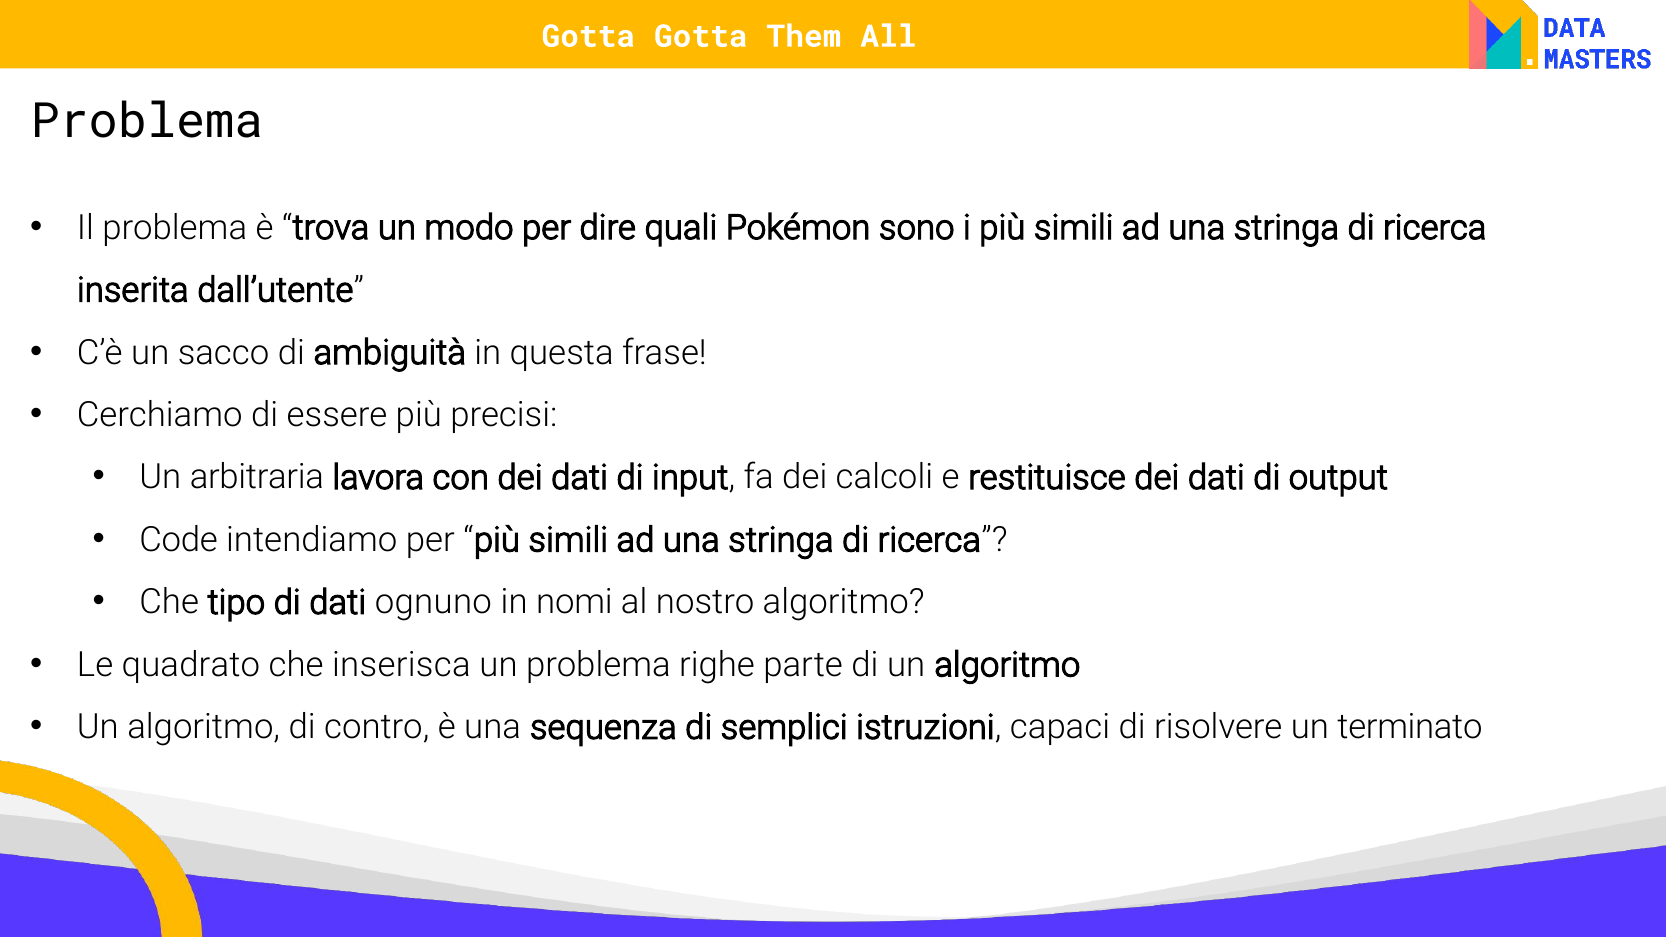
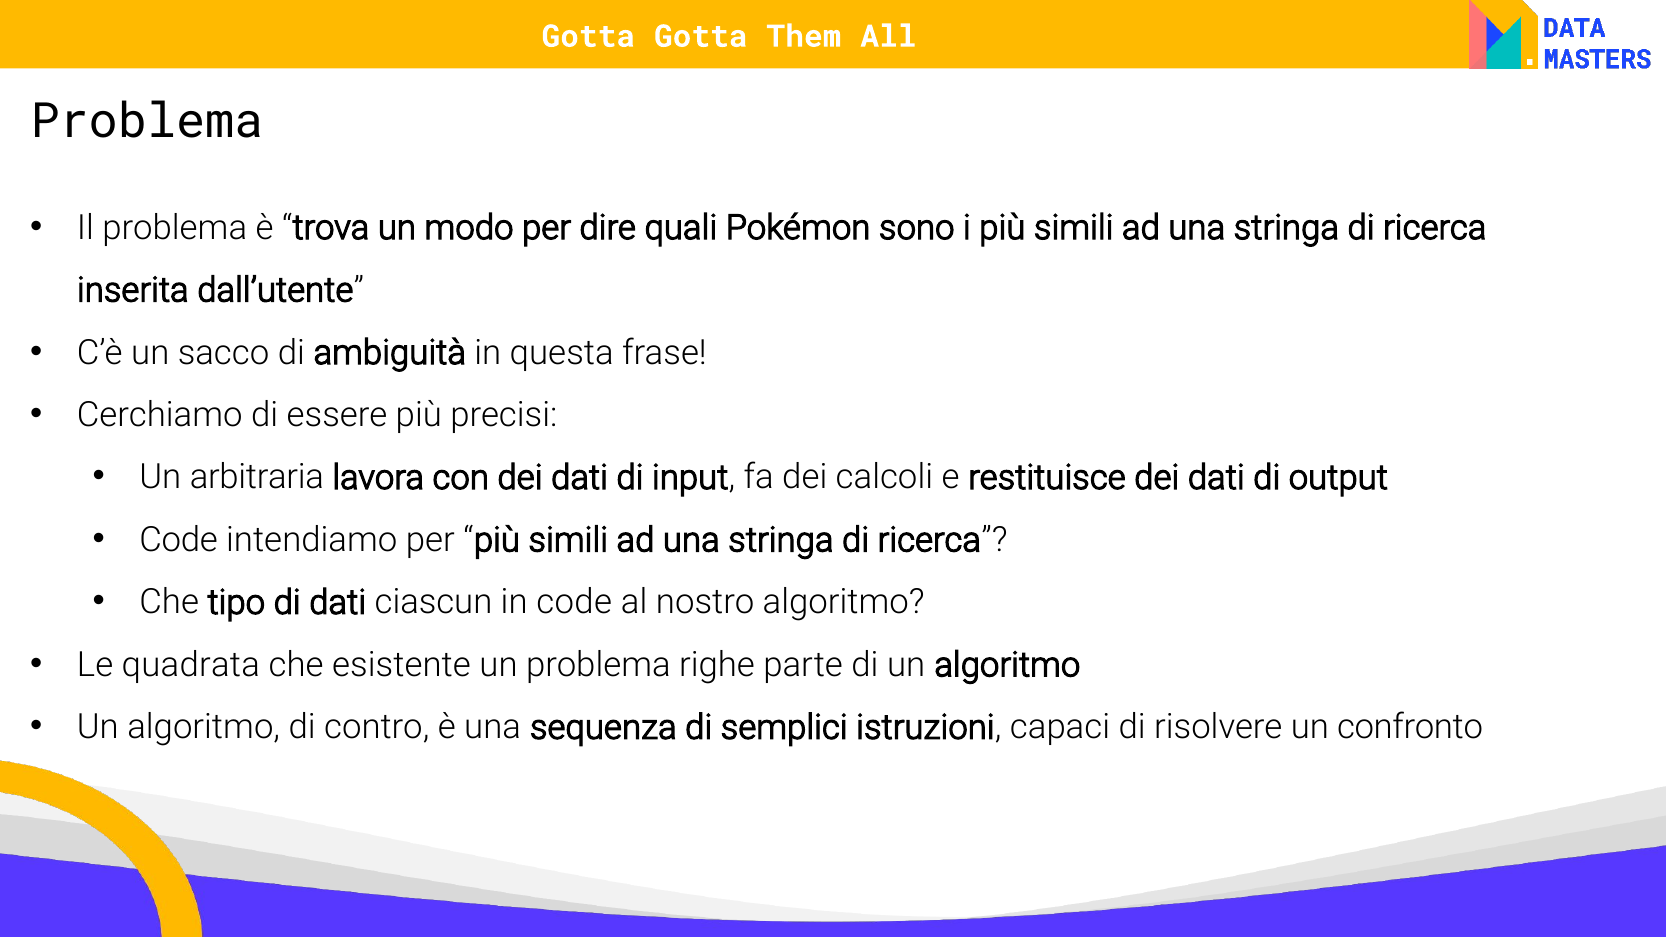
ognuno: ognuno -> ciascun
in nomi: nomi -> code
quadrato: quadrato -> quadrata
inserisca: inserisca -> esistente
terminato: terminato -> confronto
